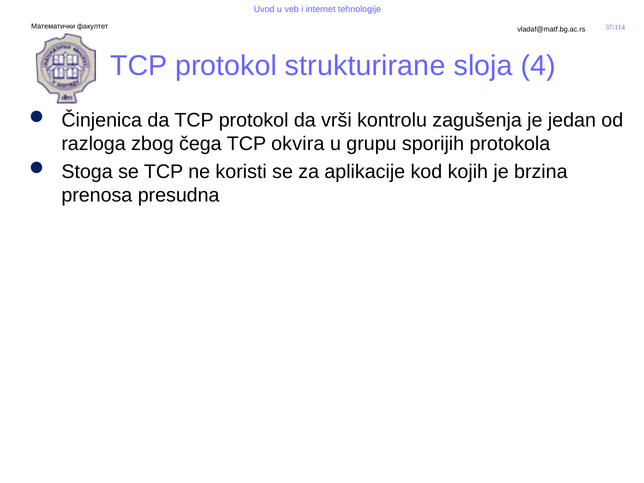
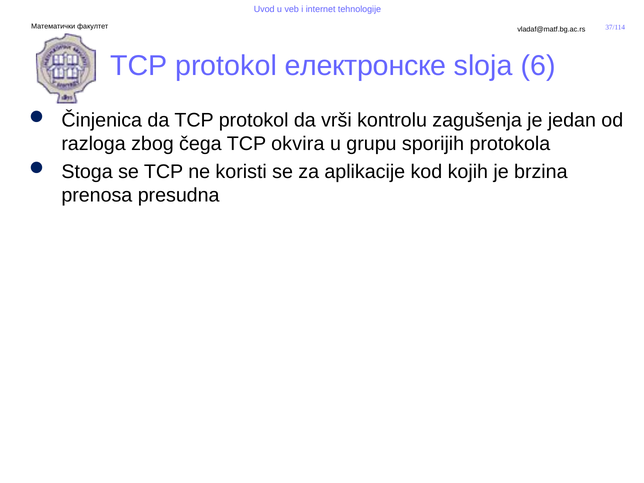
strukturirane: strukturirane -> електронске
4: 4 -> 6
